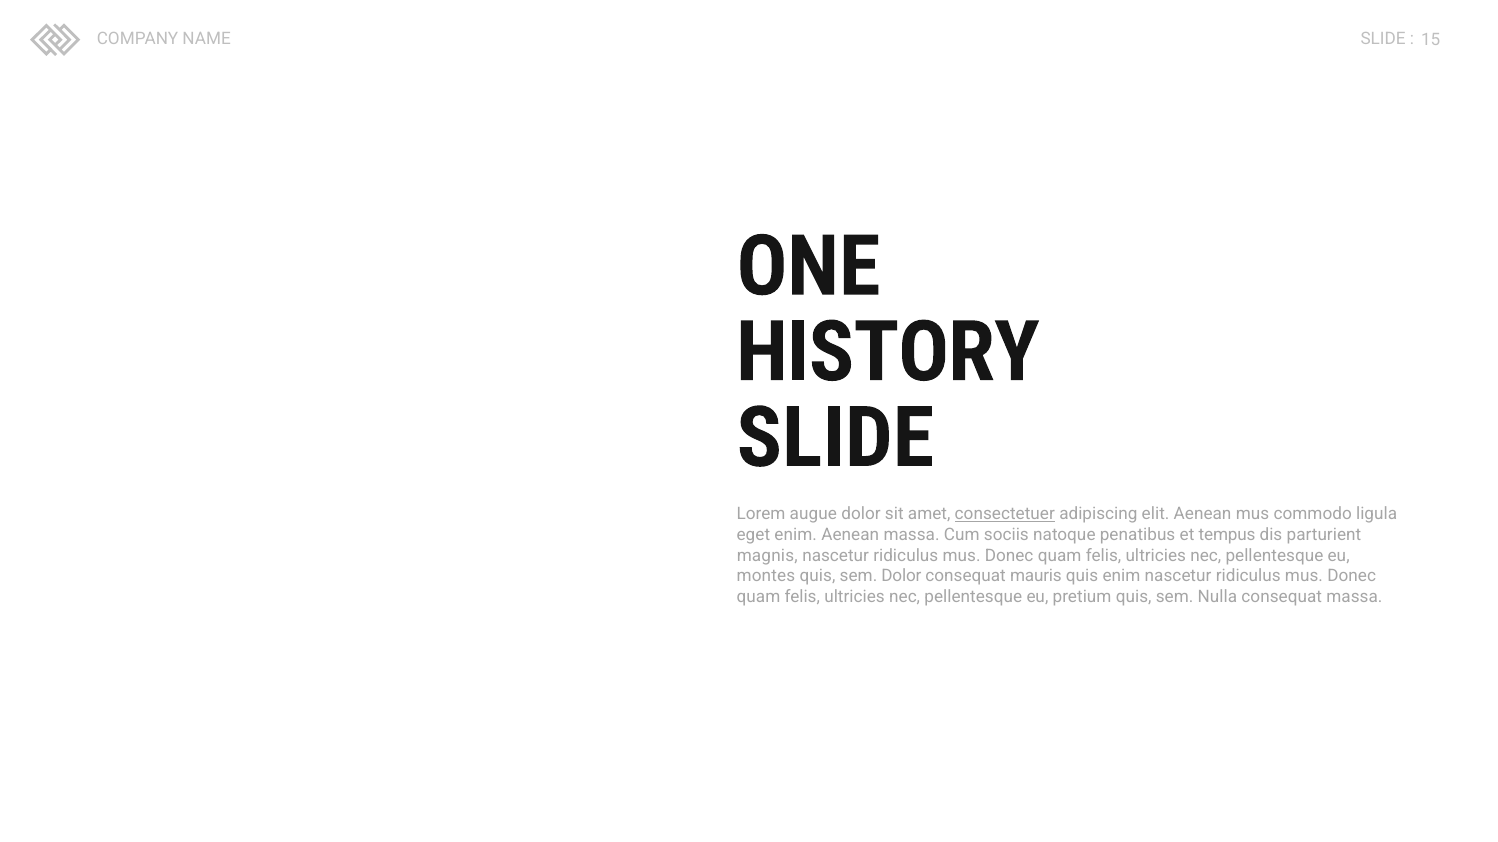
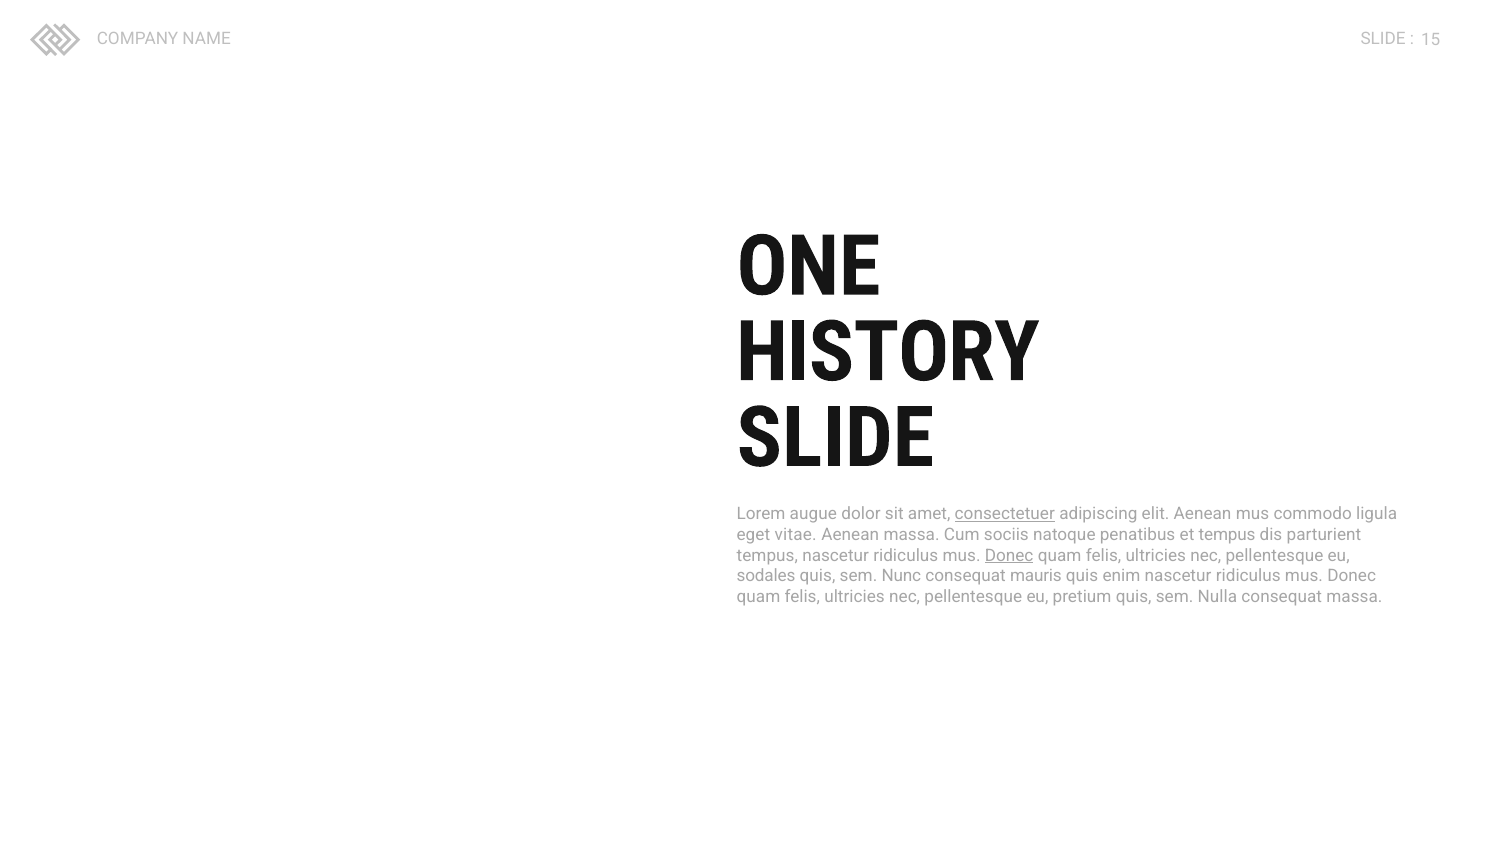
eget enim: enim -> vitae
magnis at (767, 556): magnis -> tempus
Donec at (1009, 556) underline: none -> present
montes: montes -> sodales
sem Dolor: Dolor -> Nunc
